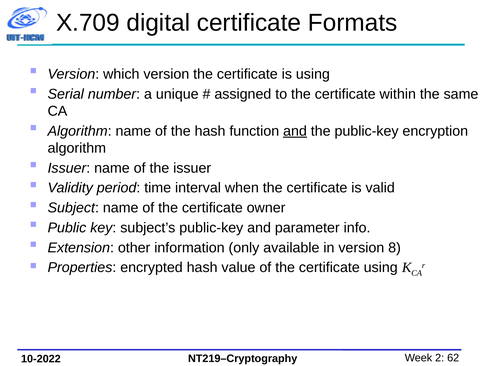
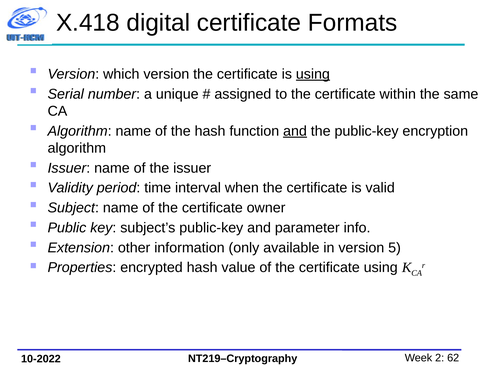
X.709: X.709 -> X.418
using at (313, 74) underline: none -> present
8: 8 -> 5
